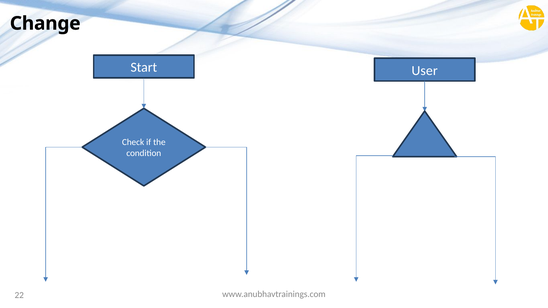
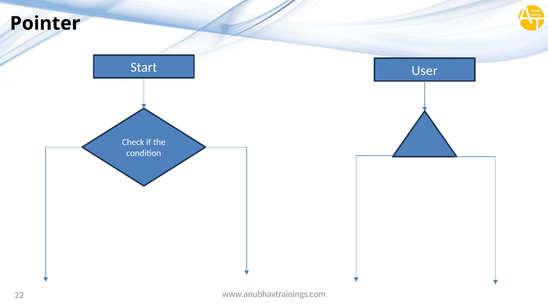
Change: Change -> Pointer
